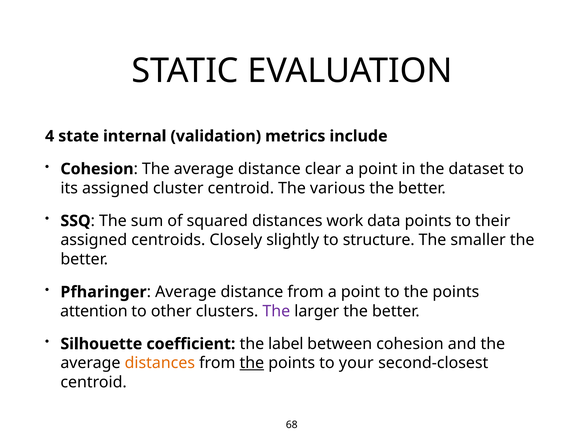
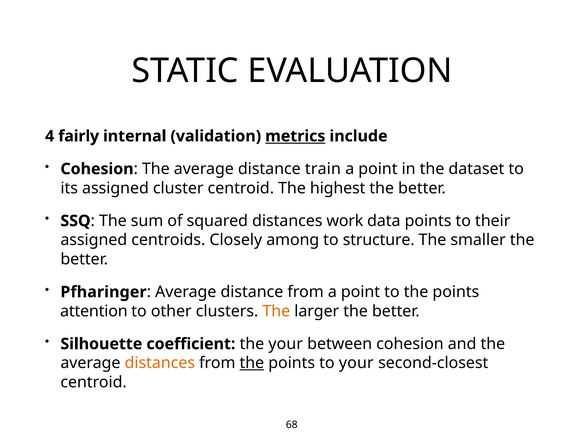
state: state -> fairly
metrics underline: none -> present
clear: clear -> train
various: various -> highest
slightly: slightly -> among
The at (276, 311) colour: purple -> orange
the label: label -> your
